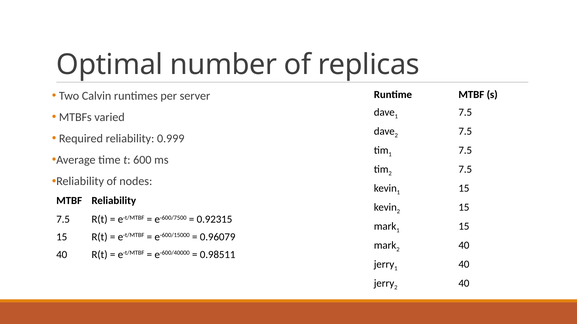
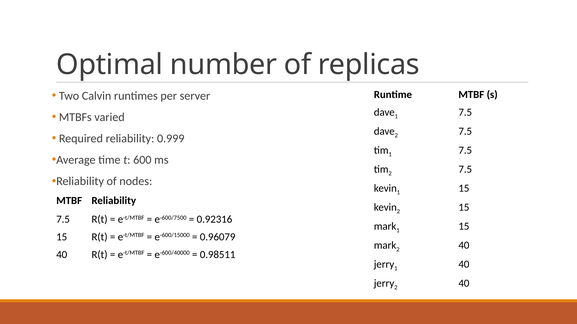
0.92315: 0.92315 -> 0.92316
